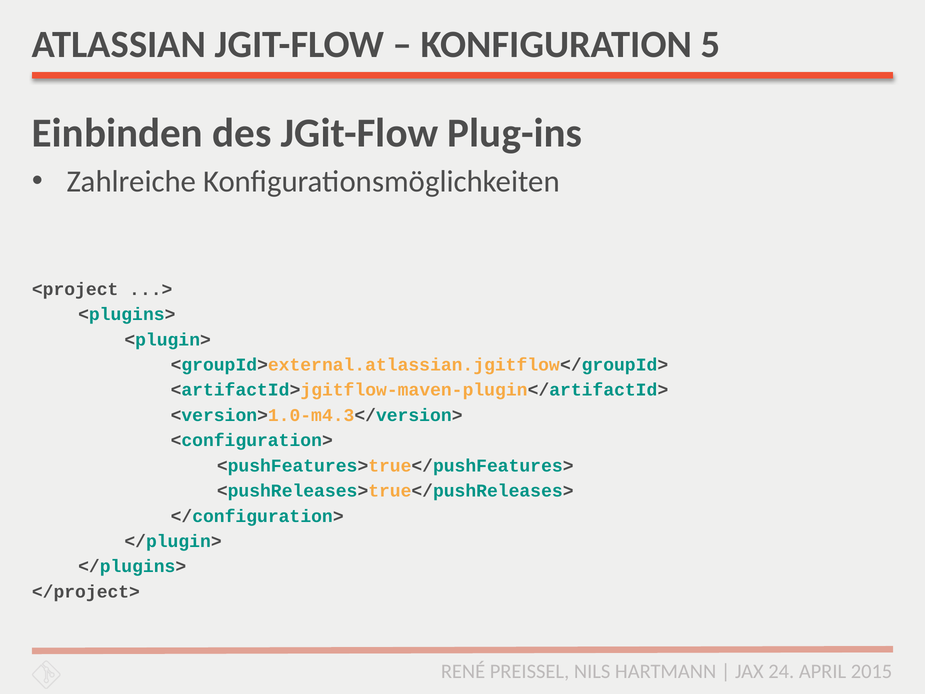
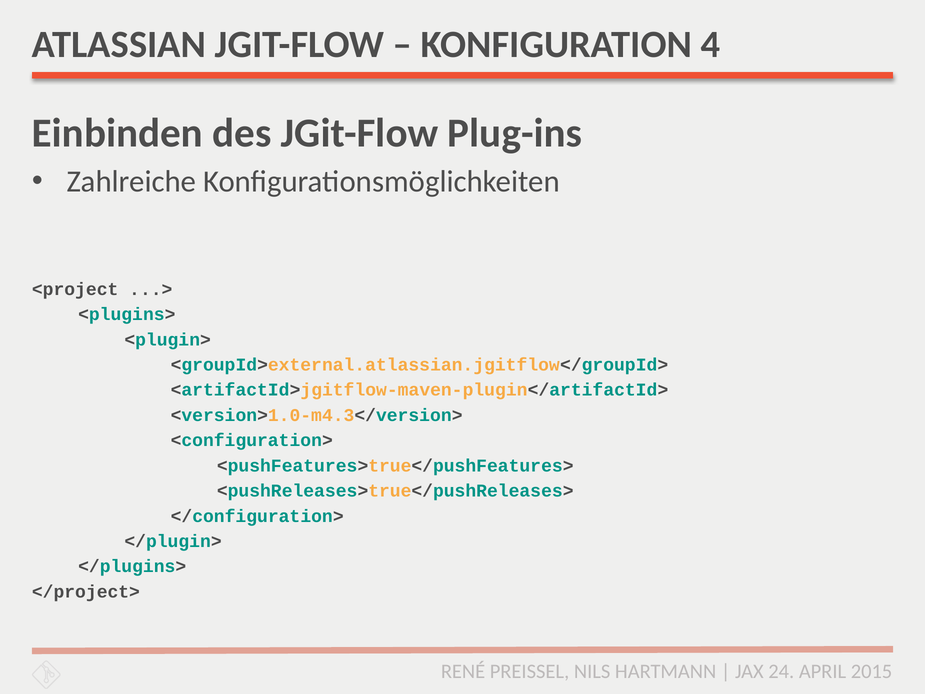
5: 5 -> 4
